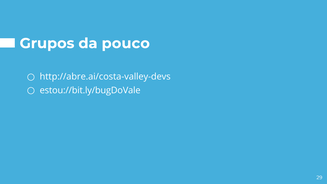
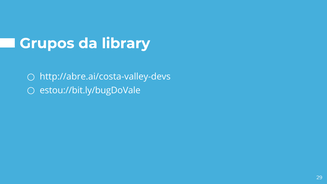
pouco: pouco -> library
